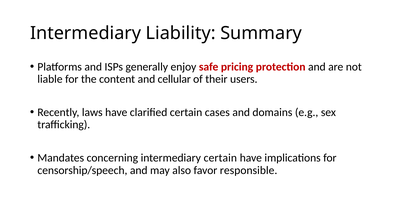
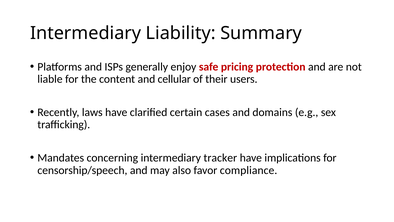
intermediary certain: certain -> tracker
responsible: responsible -> compliance
